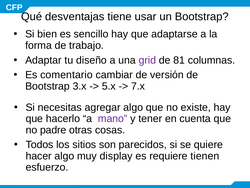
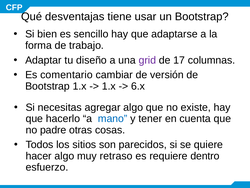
81: 81 -> 17
Bootstrap 3.x: 3.x -> 1.x
5.x at (109, 86): 5.x -> 1.x
7.x: 7.x -> 6.x
mano colour: purple -> blue
display: display -> retraso
tienen: tienen -> dentro
